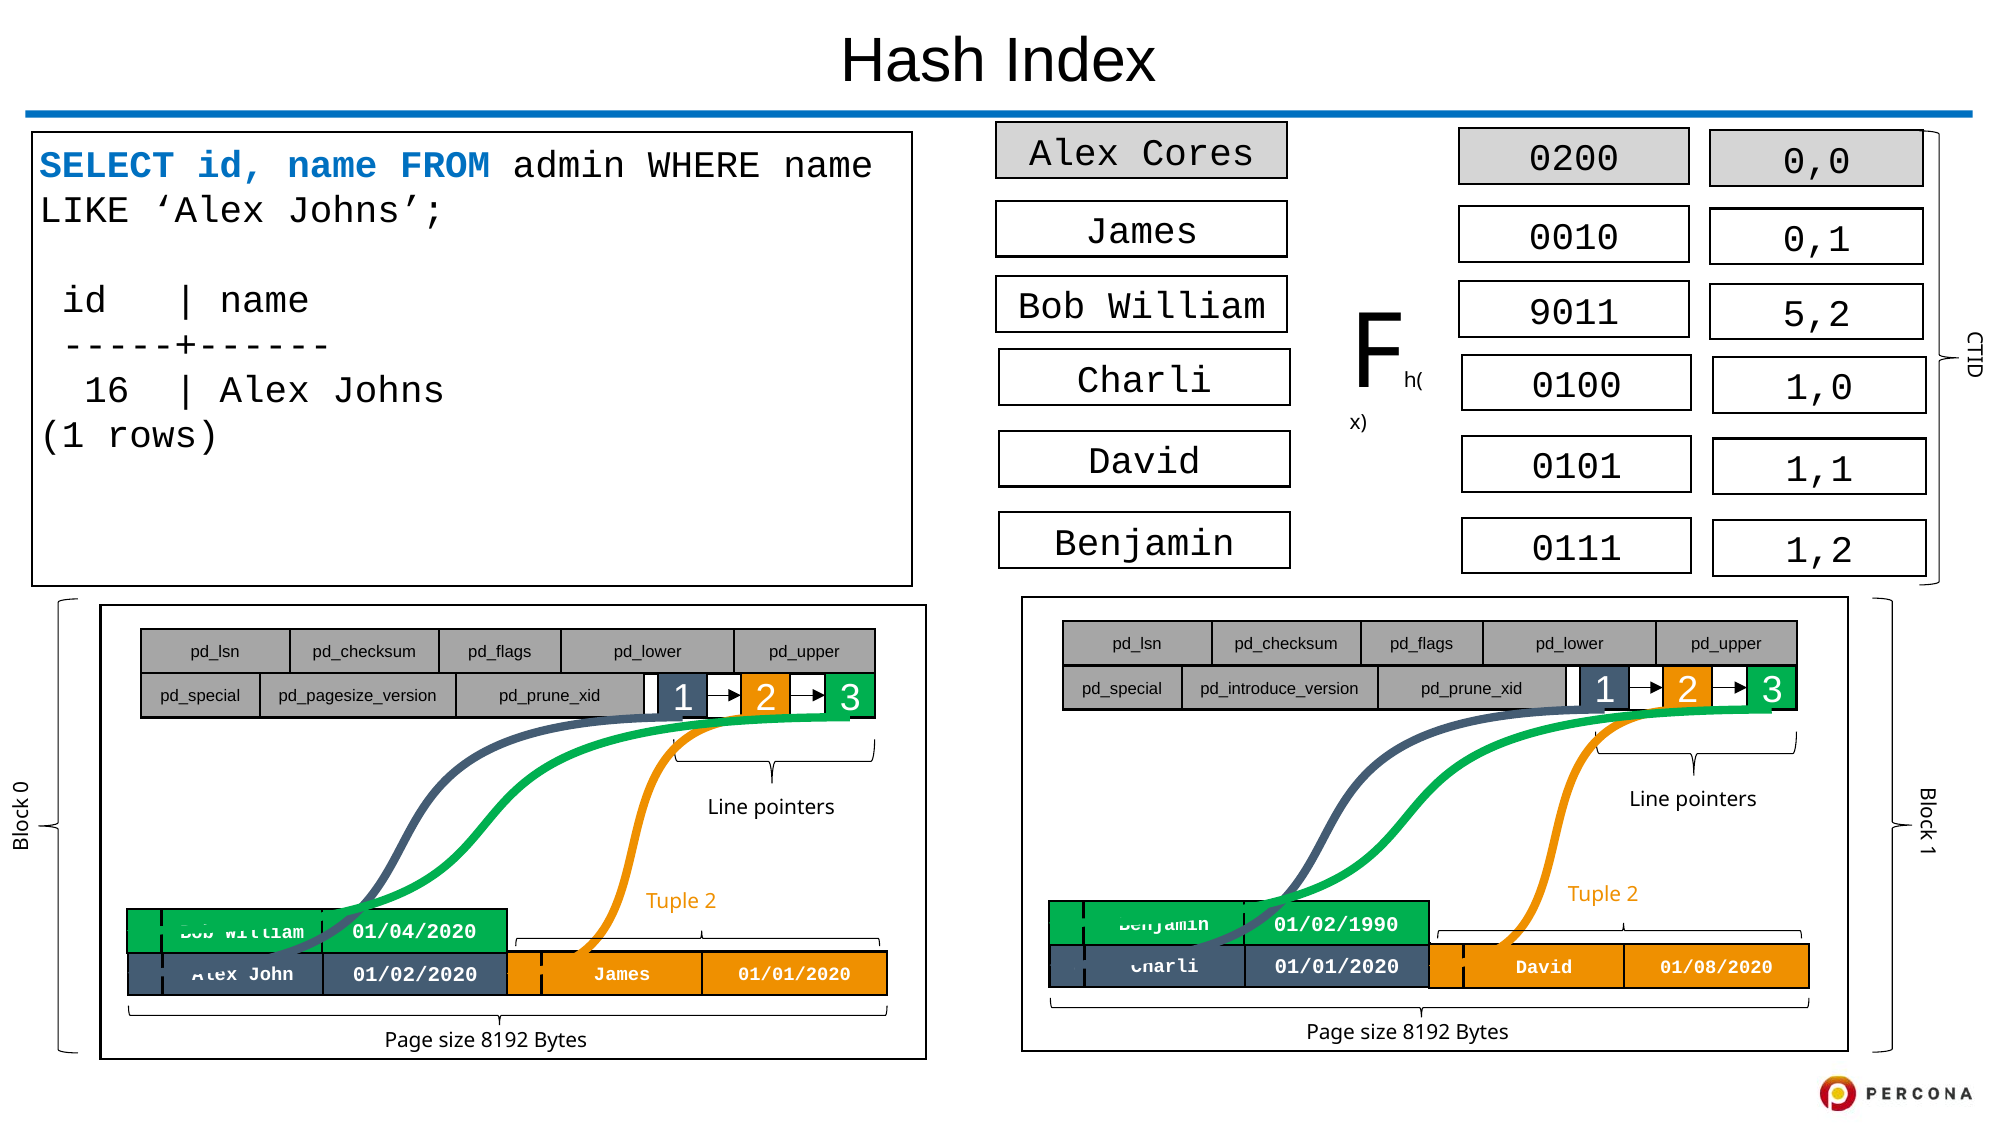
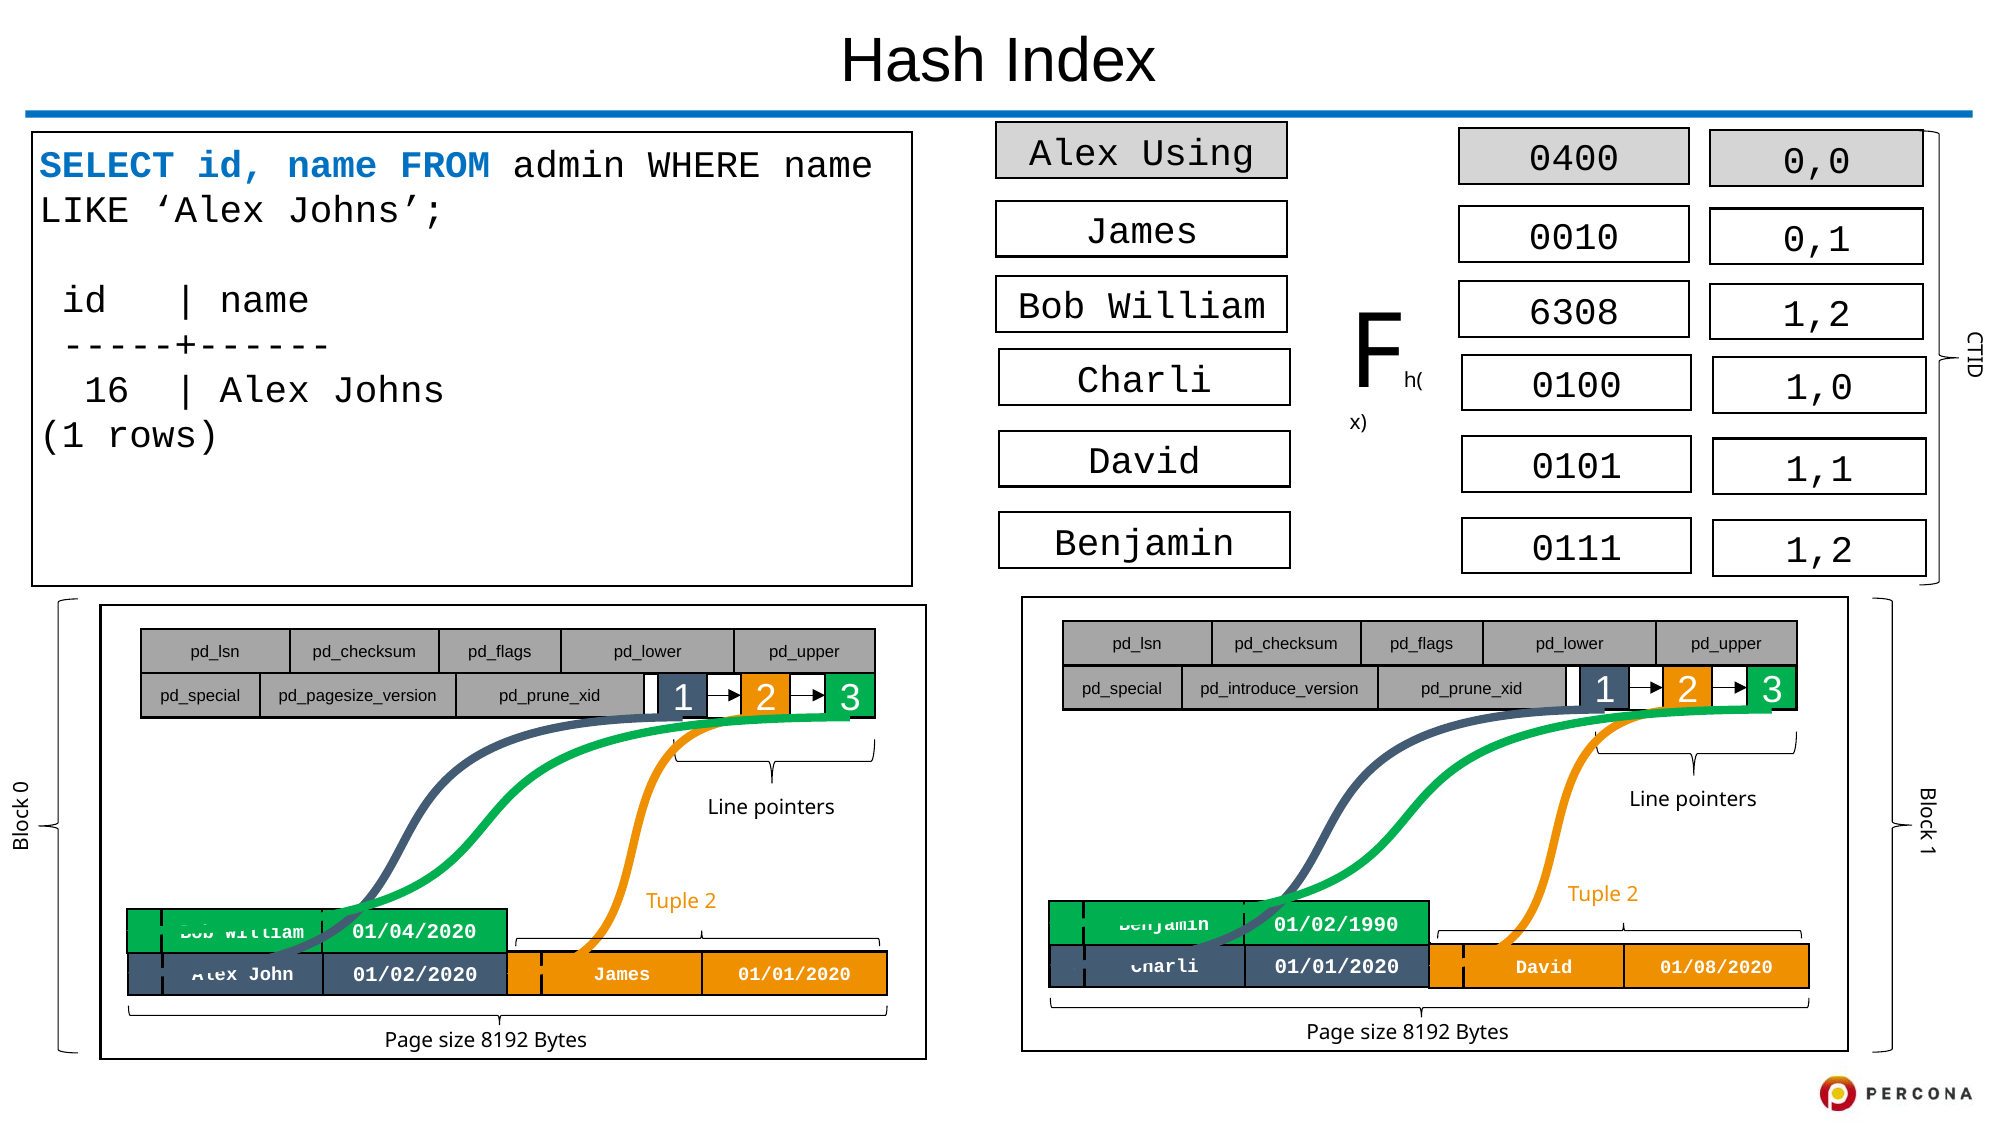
Cores: Cores -> Using
0200: 0200 -> 0400
9011: 9011 -> 6308
5,2 at (1817, 314): 5,2 -> 1,2
